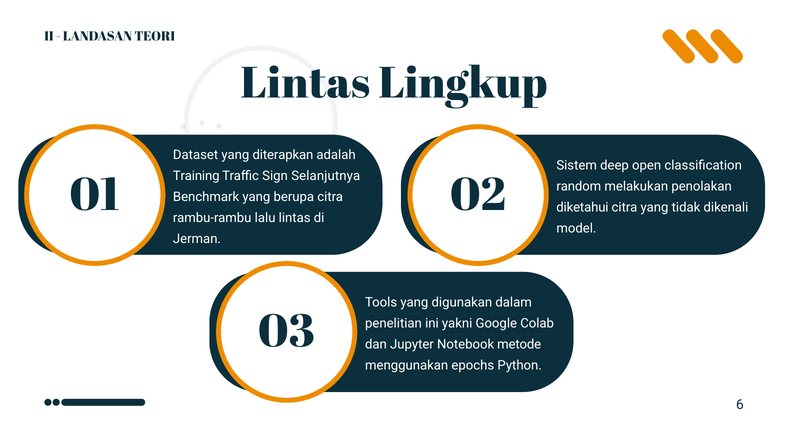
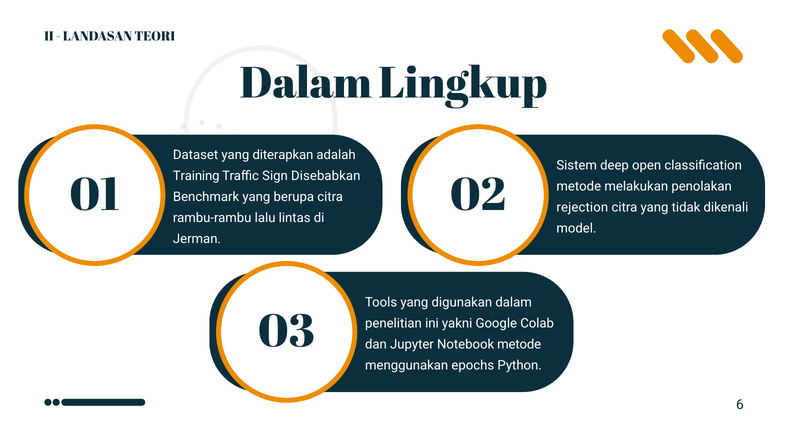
Lintas at (306, 84): Lintas -> Dalam
Selanjutnya: Selanjutnya -> Disebabkan
random at (579, 187): random -> metode
diketahui: diketahui -> rejection
